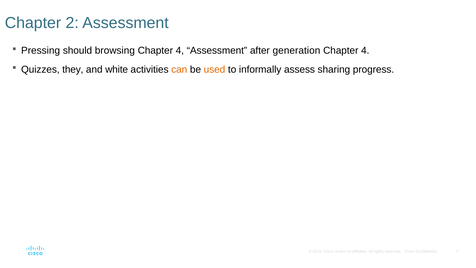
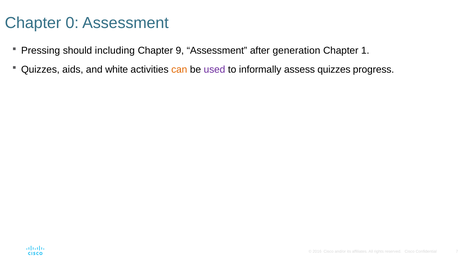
2: 2 -> 0
browsing: browsing -> including
4 at (180, 51): 4 -> 9
4 at (365, 51): 4 -> 1
they: they -> aids
used colour: orange -> purple
assess sharing: sharing -> quizzes
